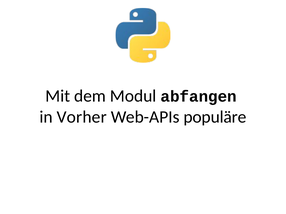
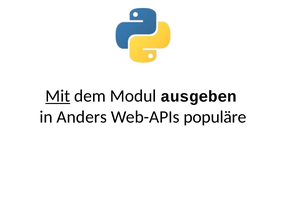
Mit underline: none -> present
abfangen: abfangen -> ausgeben
Vorher: Vorher -> Anders
